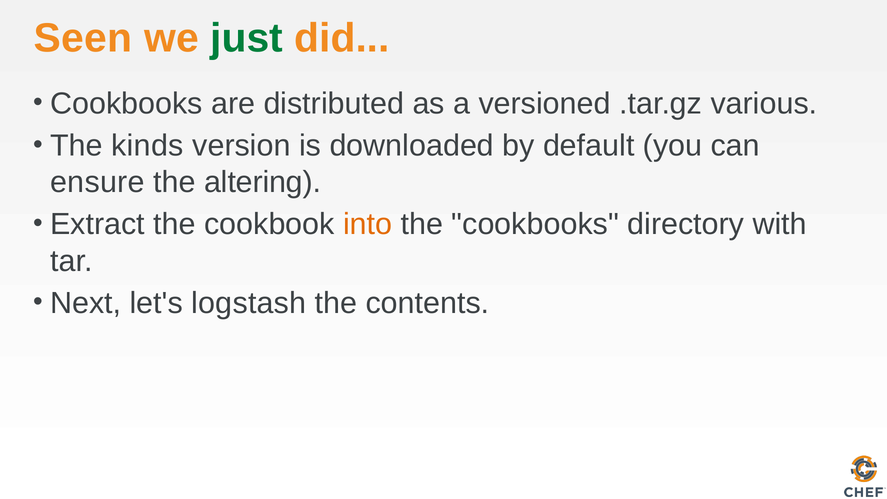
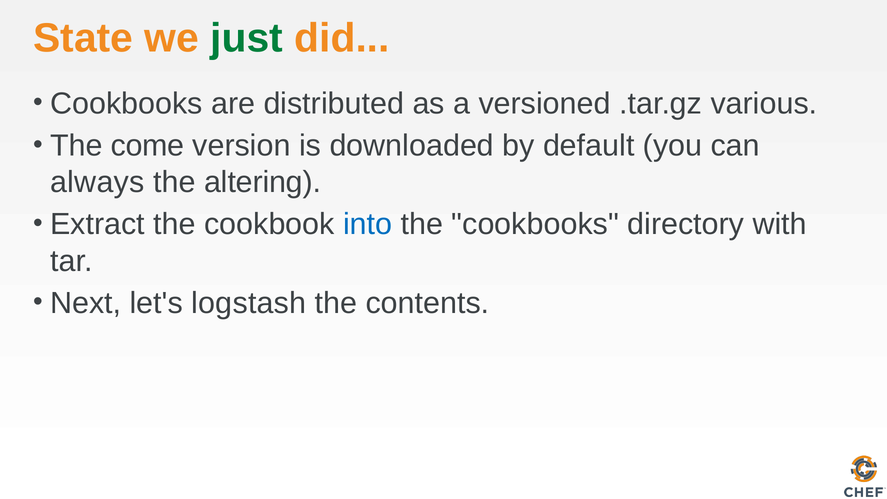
Seen: Seen -> State
kinds: kinds -> come
ensure: ensure -> always
into colour: orange -> blue
